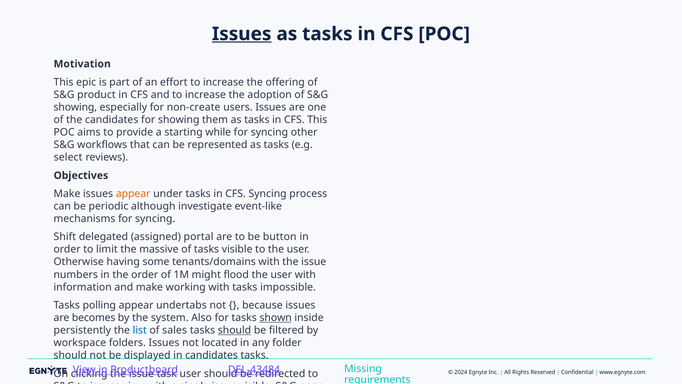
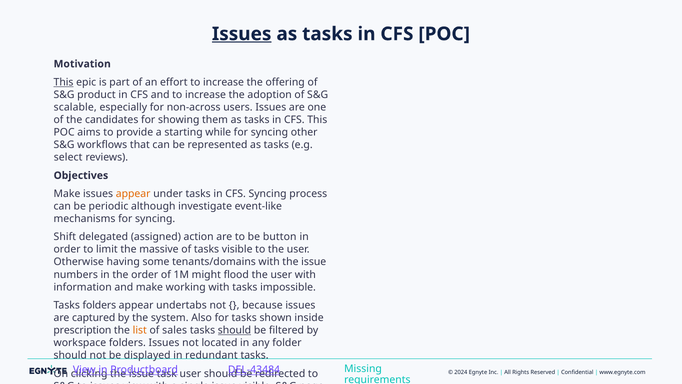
This at (64, 82) underline: none -> present
showing at (75, 107): showing -> scalable
non-create: non-create -> non-across
portal: portal -> action
Tasks polling: polling -> folders
becomes: becomes -> captured
shown underline: present -> none
persistently: persistently -> prescription
list colour: blue -> orange
in candidates: candidates -> redundant
